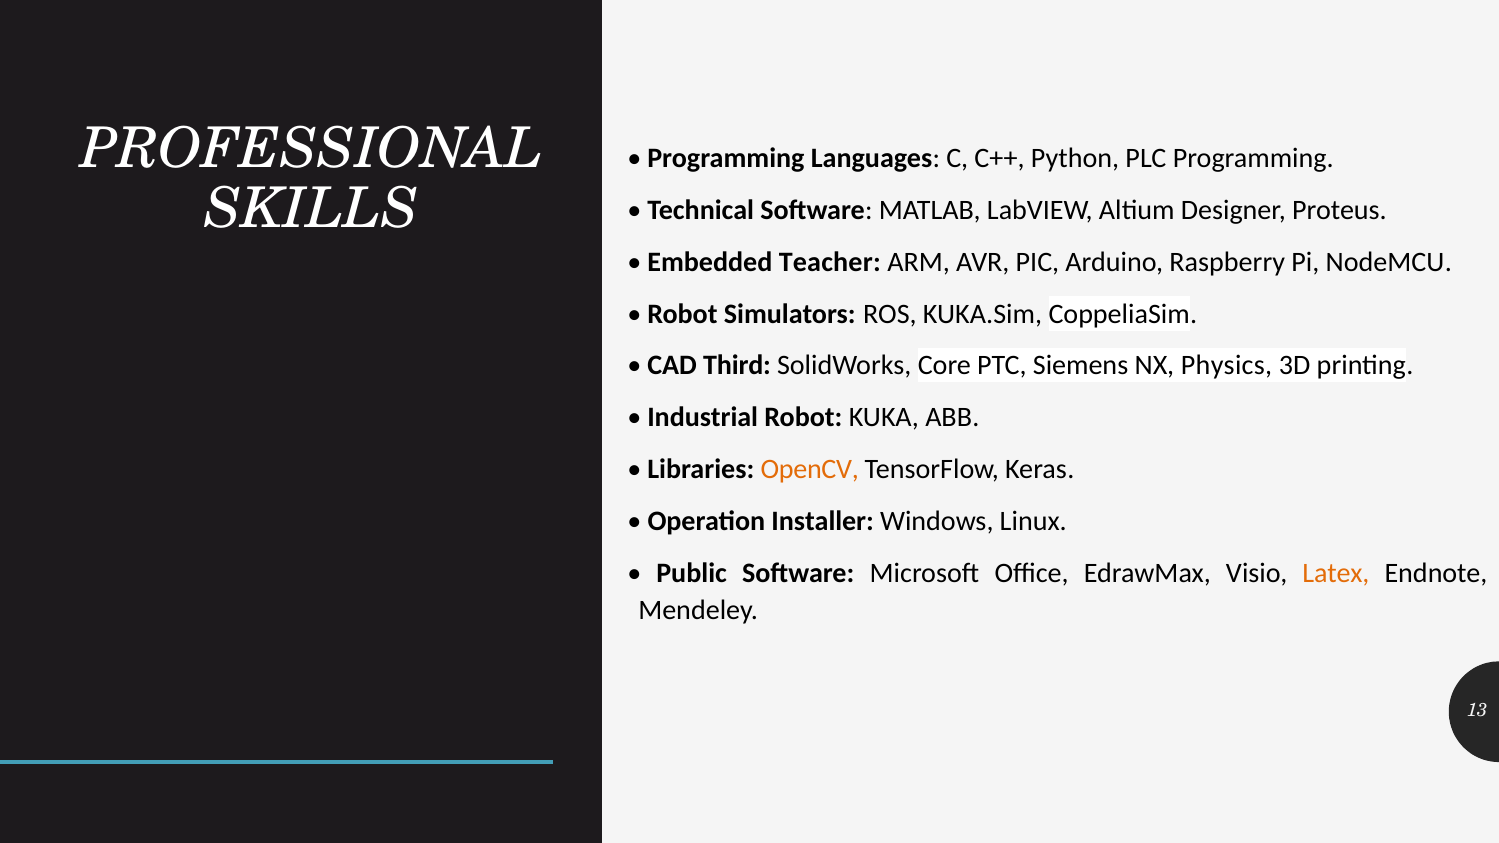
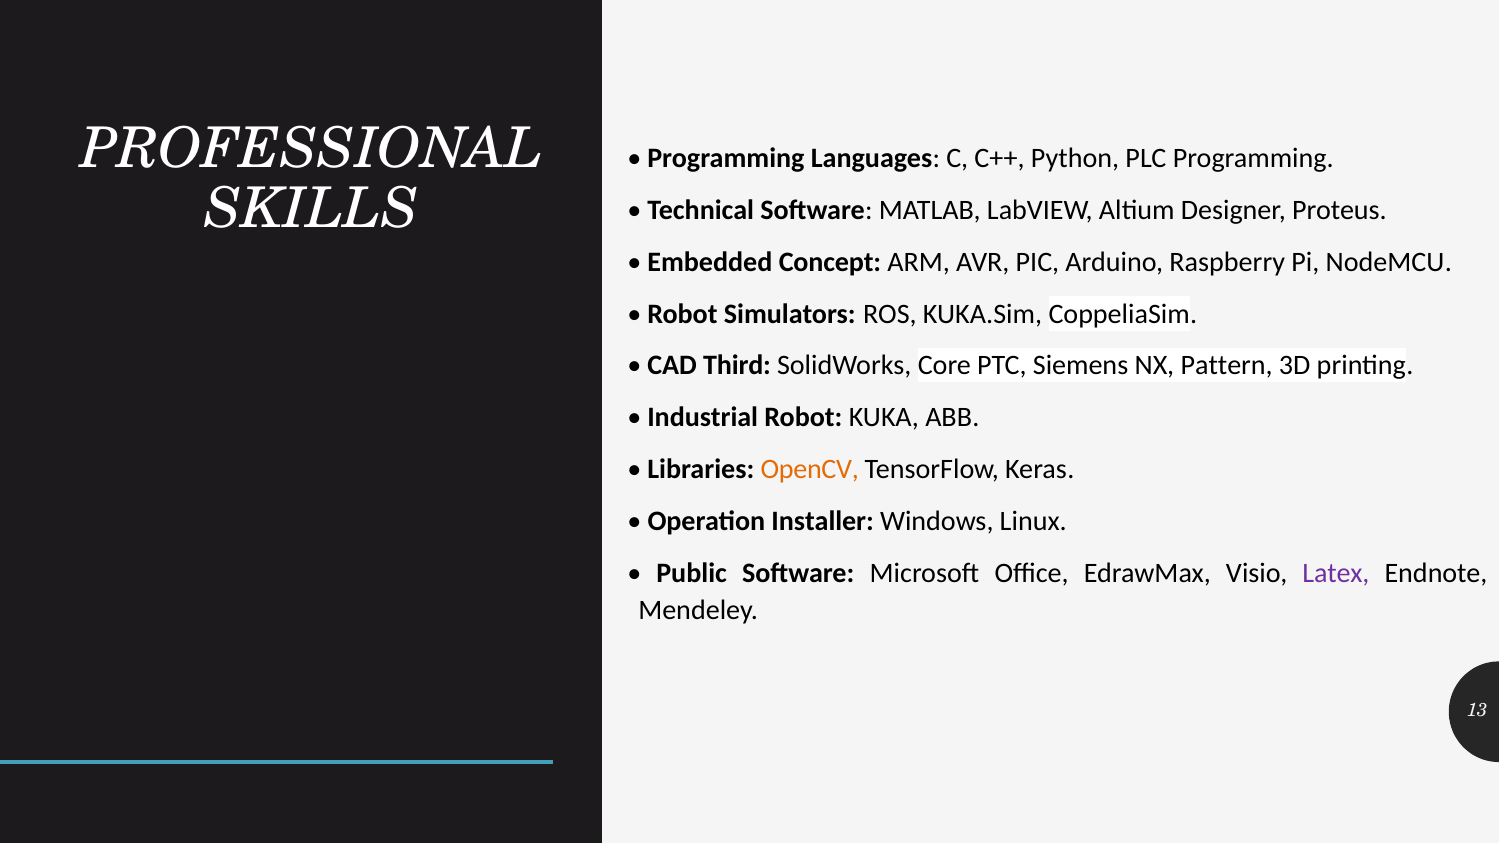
Teacher: Teacher -> Concept
Physics: Physics -> Pattern
Latex colour: orange -> purple
